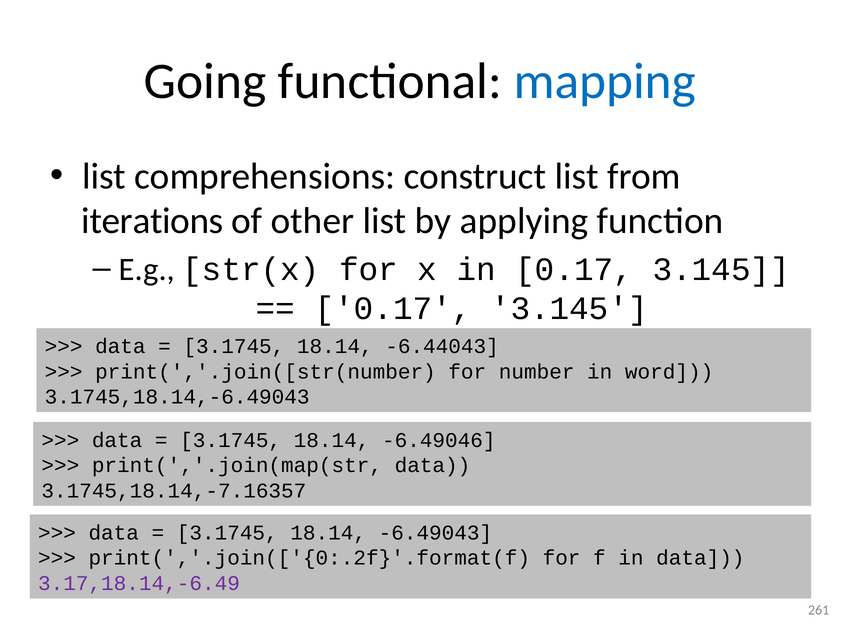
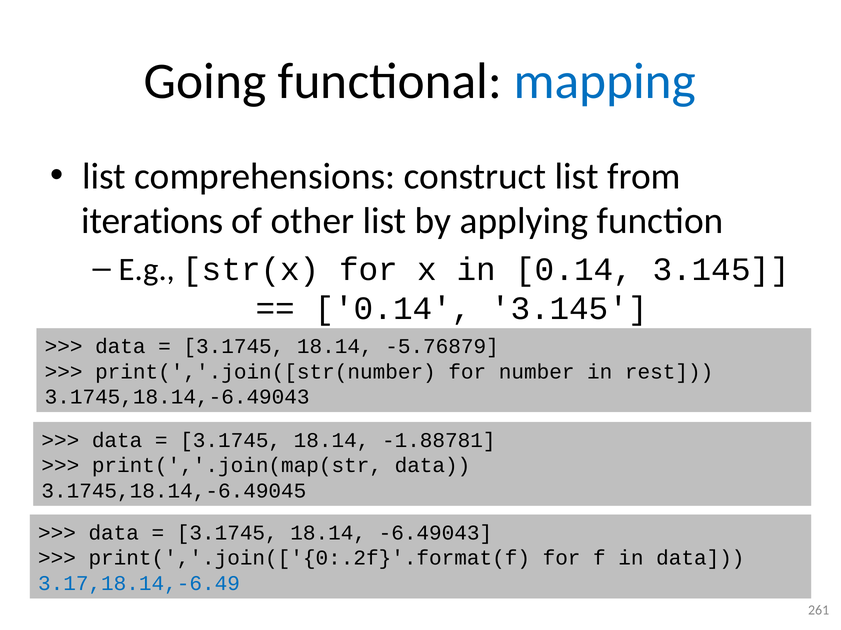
in 0.17: 0.17 -> 0.14
0.17 at (393, 309): 0.17 -> 0.14
-6.44043: -6.44043 -> -5.76879
word: word -> rest
-6.49046: -6.49046 -> -1.88781
3.1745,18.14,-7.16357: 3.1745,18.14,-7.16357 -> 3.1745,18.14,-6.49045
3.17,18.14,-6.49 colour: purple -> blue
